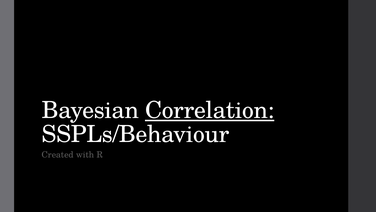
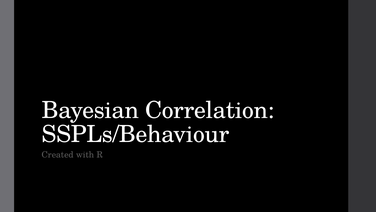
Correlation underline: present -> none
